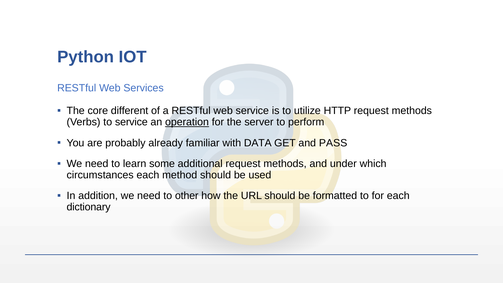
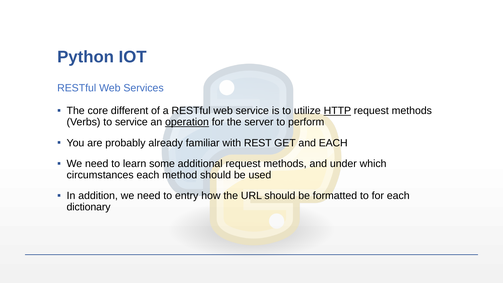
HTTP underline: none -> present
DATA: DATA -> REST
and PASS: PASS -> EACH
other: other -> entry
